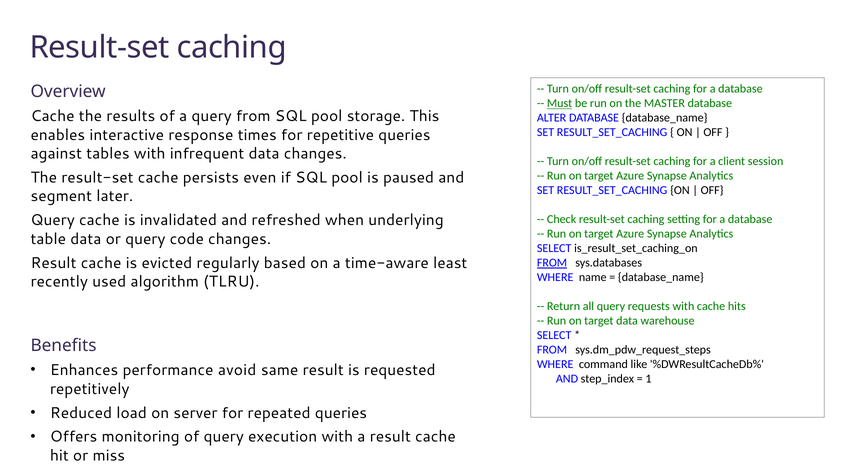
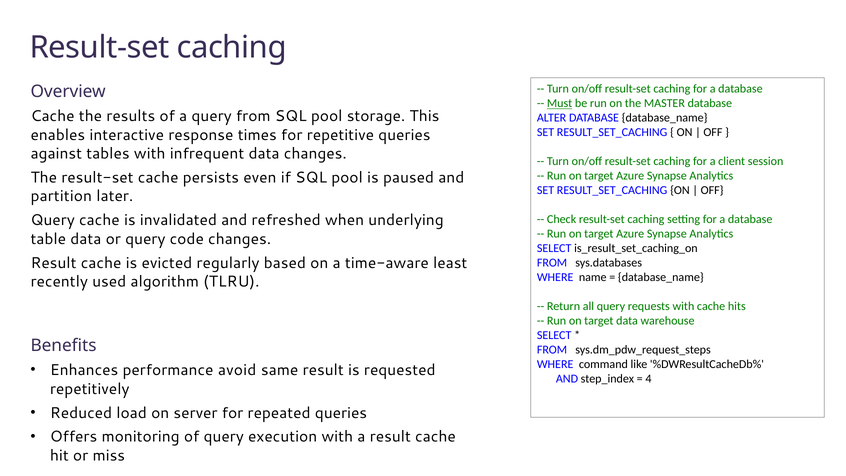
segment: segment -> partition
FROM at (552, 263) underline: present -> none
1: 1 -> 4
